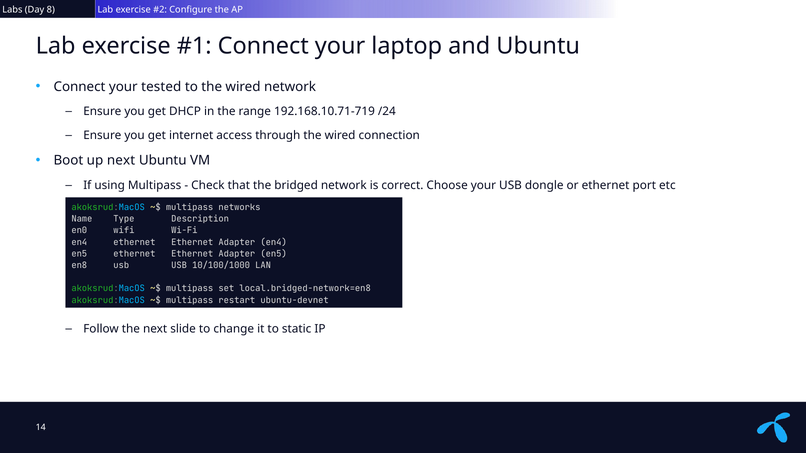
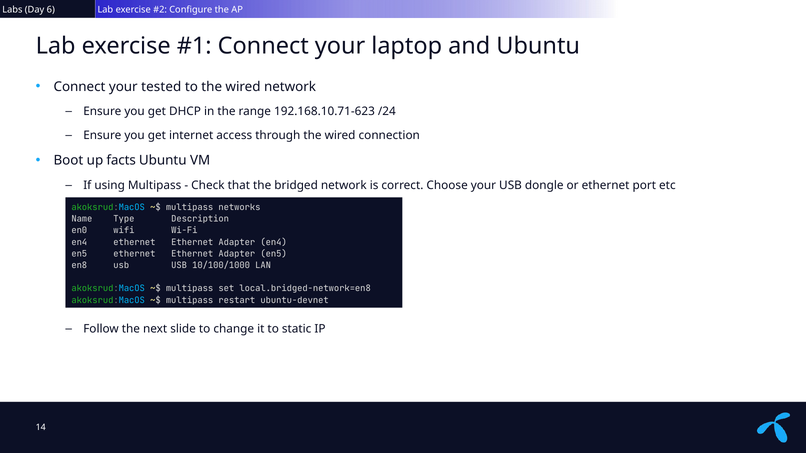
8: 8 -> 6
192.168.10.71-719: 192.168.10.71-719 -> 192.168.10.71-623
up next: next -> facts
